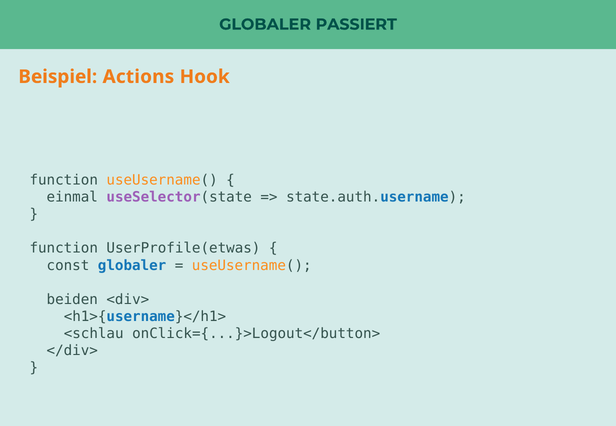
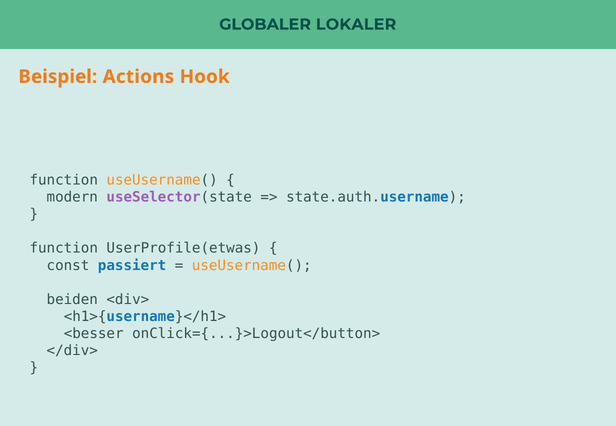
PASSIERT: PASSIERT -> LOKALER
einmal: einmal -> modern
const globaler: globaler -> passiert
<schlau: <schlau -> <besser
